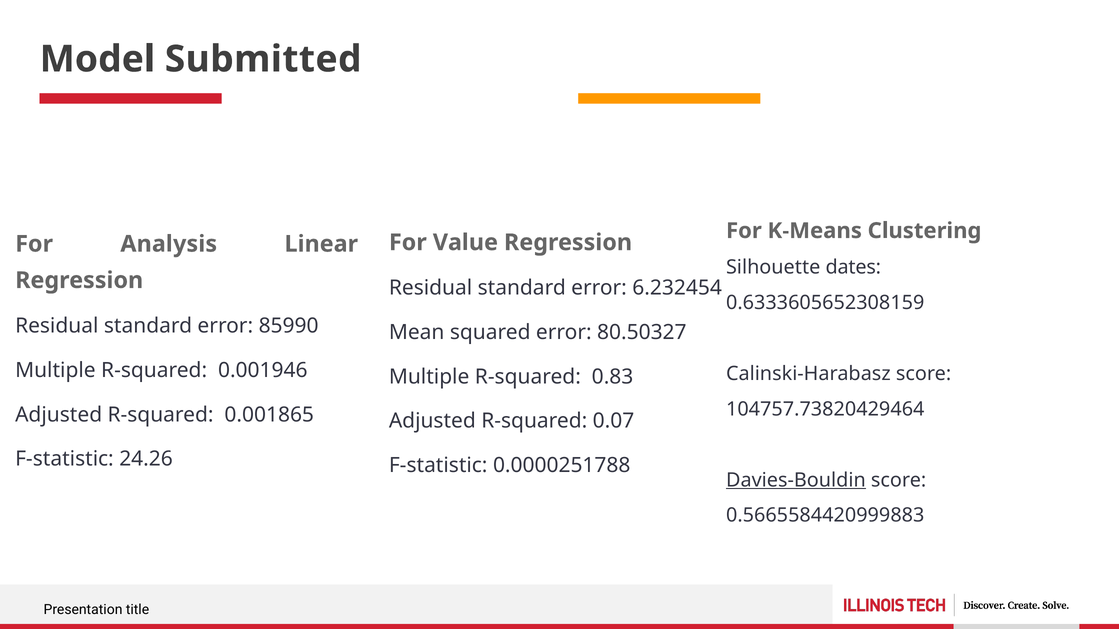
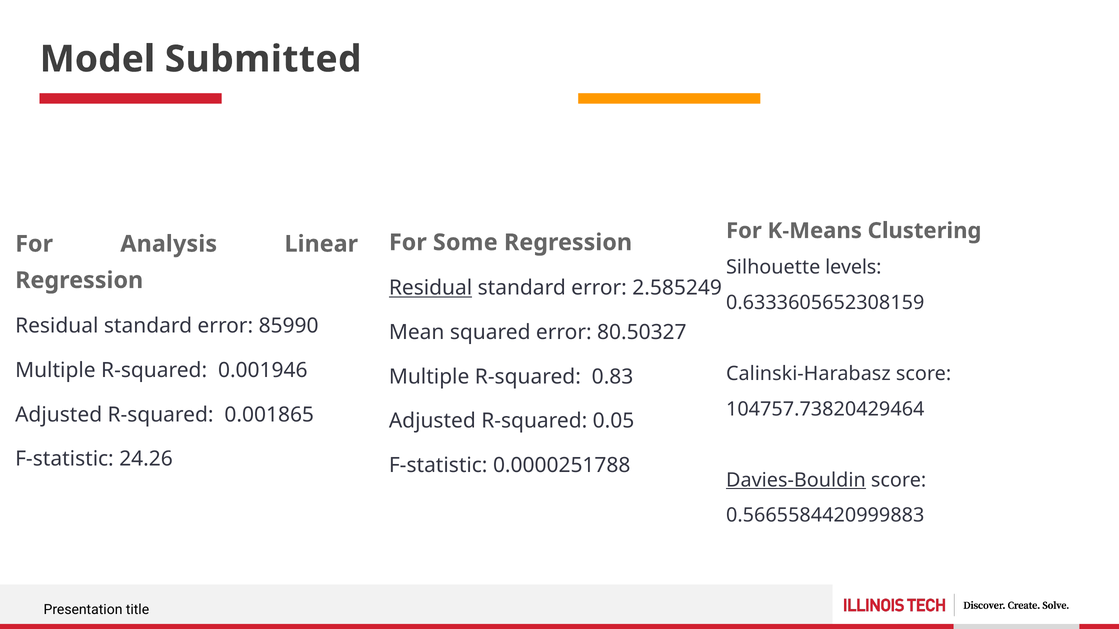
Value: Value -> Some
dates: dates -> levels
Residual at (431, 288) underline: none -> present
6.232454: 6.232454 -> 2.585249
0.07: 0.07 -> 0.05
